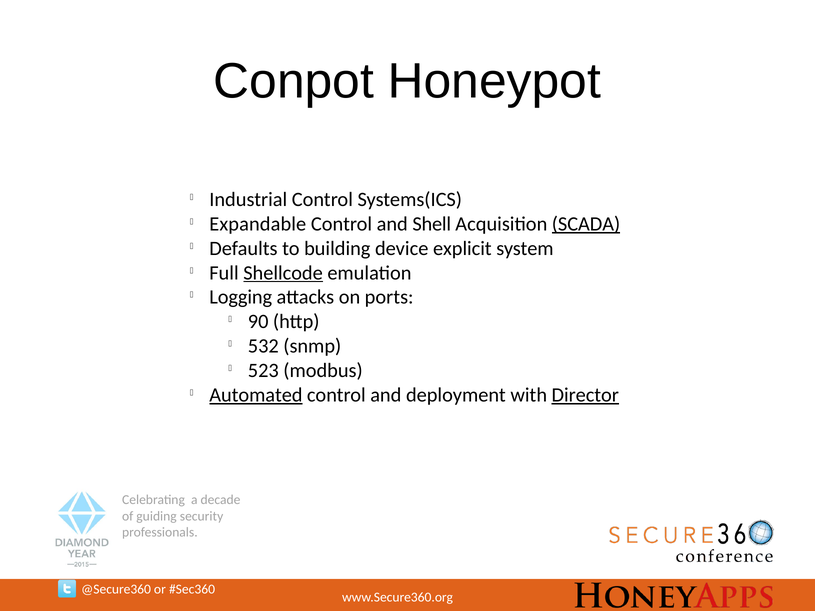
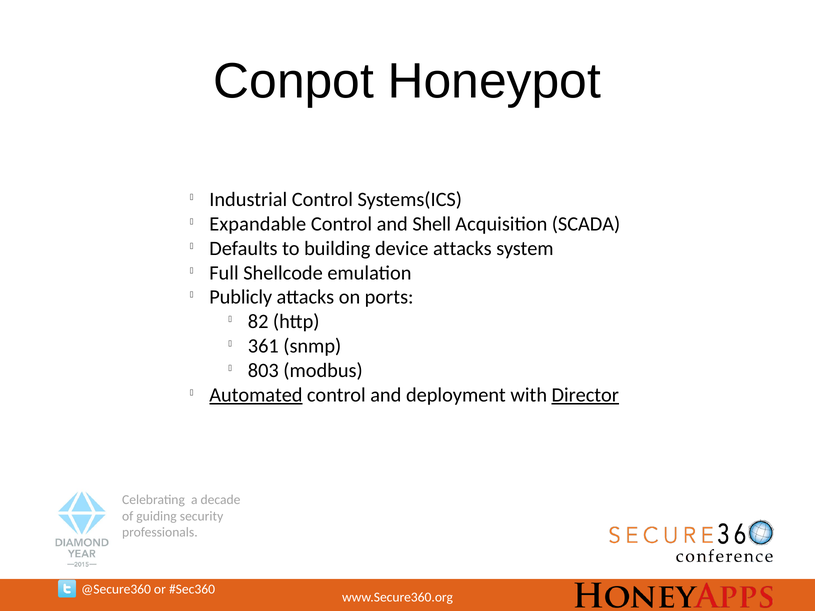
SCADA underline: present -> none
device explicit: explicit -> attacks
Shellcode underline: present -> none
Logging: Logging -> Publicly
90: 90 -> 82
532: 532 -> 361
523: 523 -> 803
